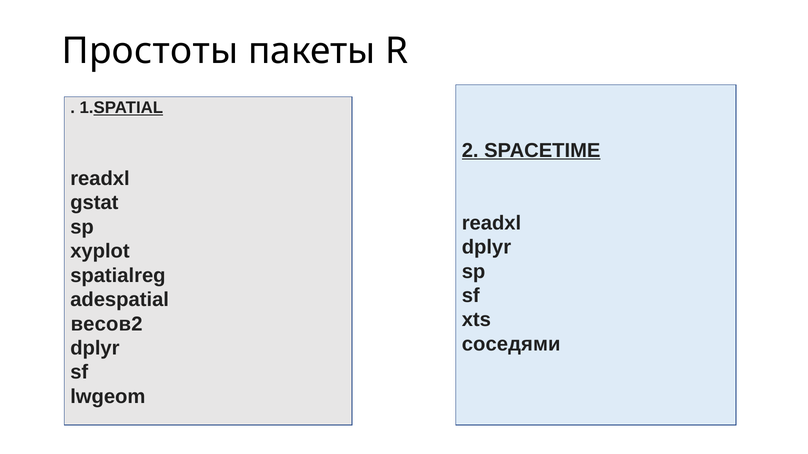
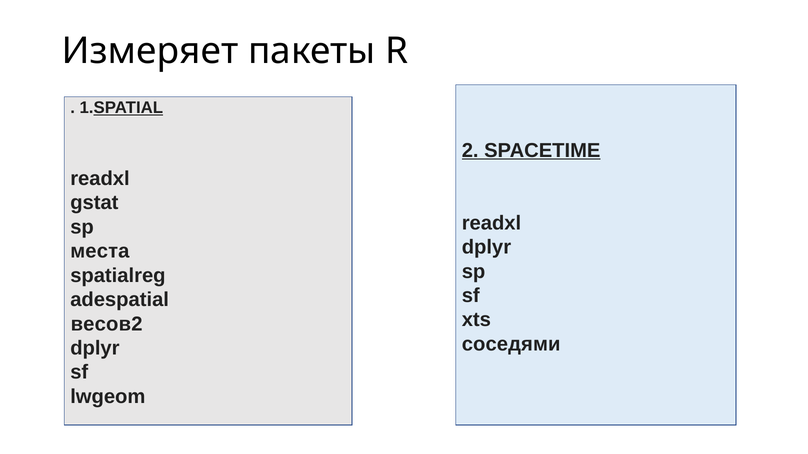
Простоты: Простоты -> Измеряет
xyplot: xyplot -> места
